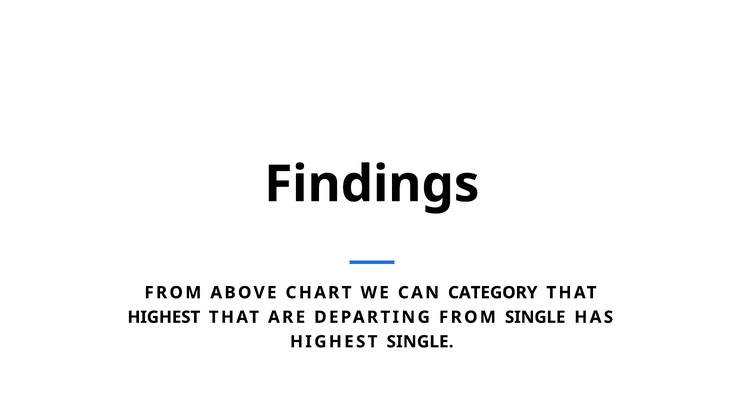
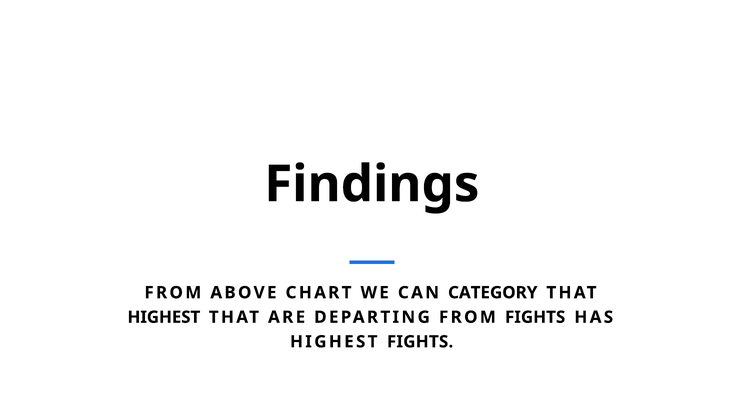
FROM SINGLE: SINGLE -> FIGHTS
HIGHEST SINGLE: SINGLE -> FIGHTS
